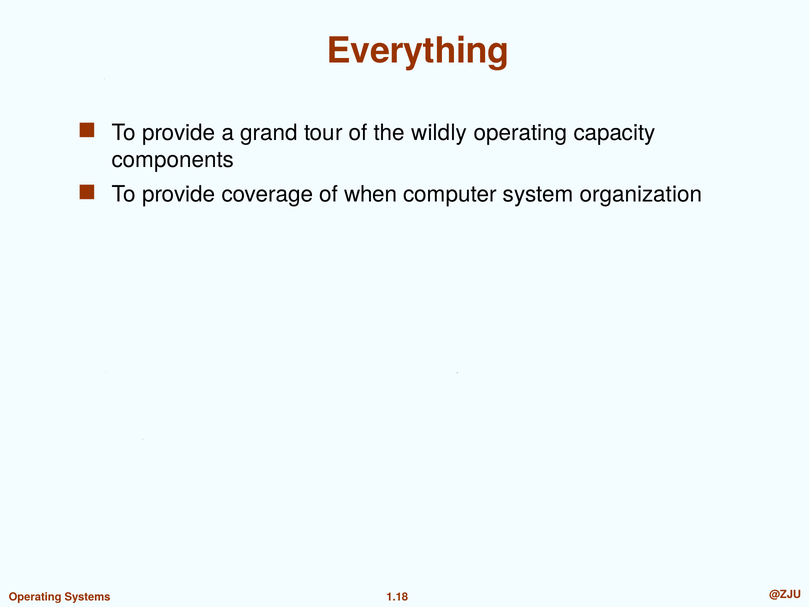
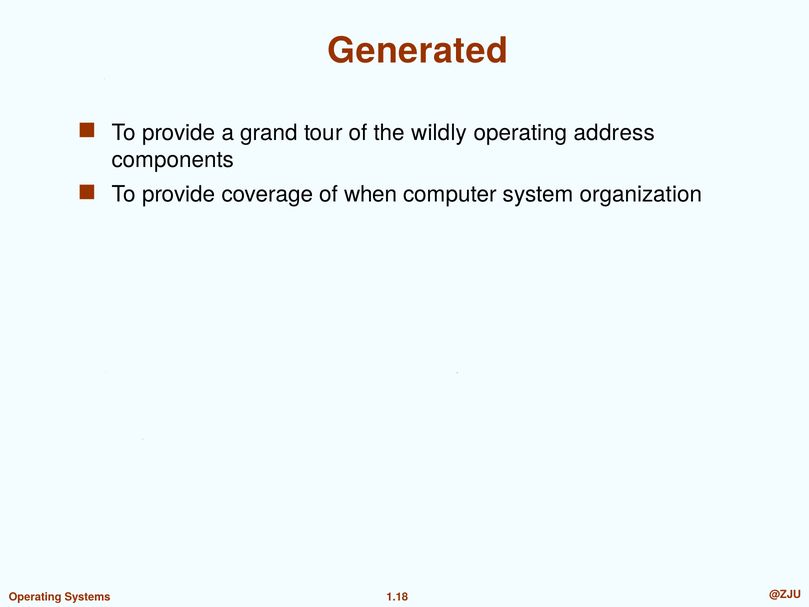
Everything: Everything -> Generated
capacity: capacity -> address
